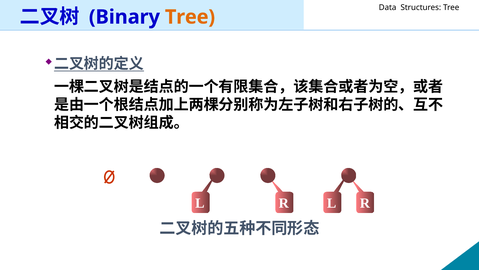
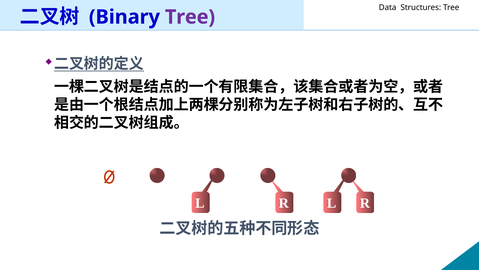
Tree at (190, 17) colour: orange -> purple
